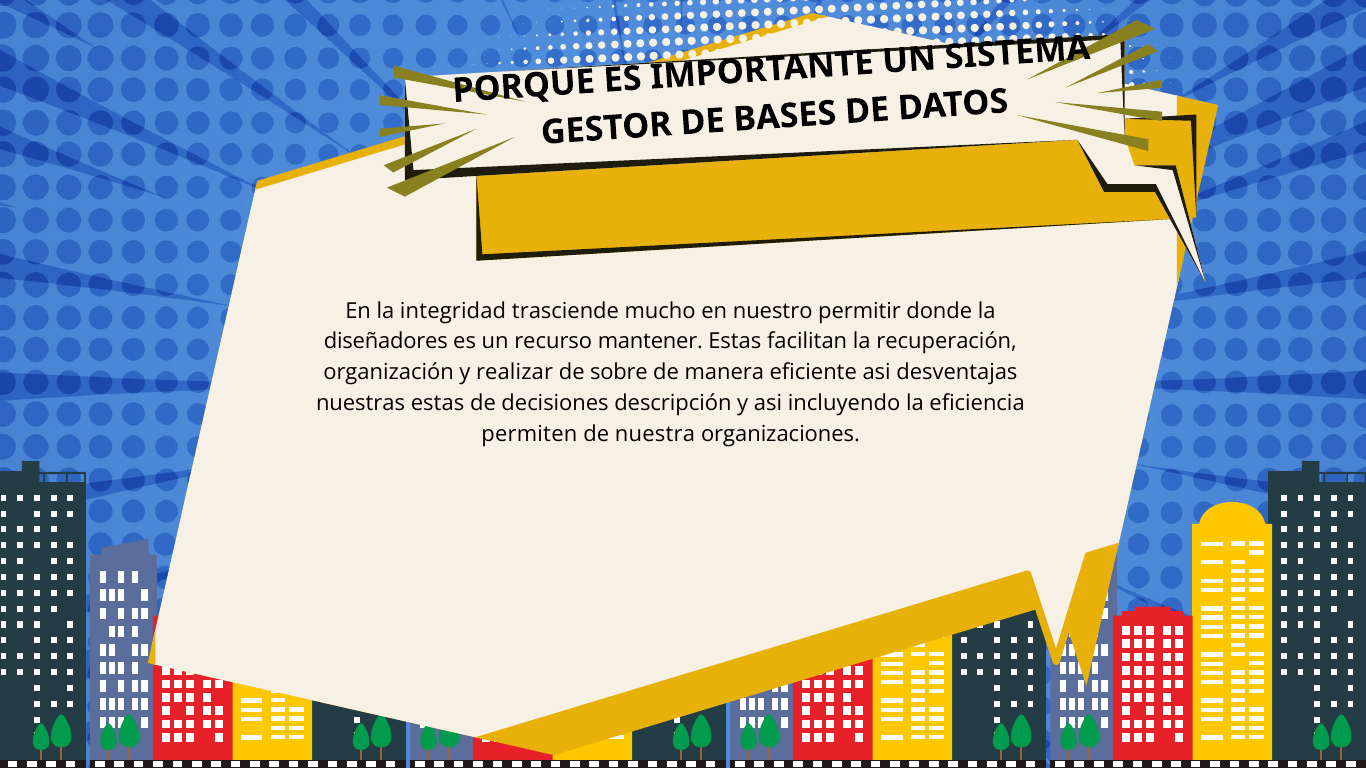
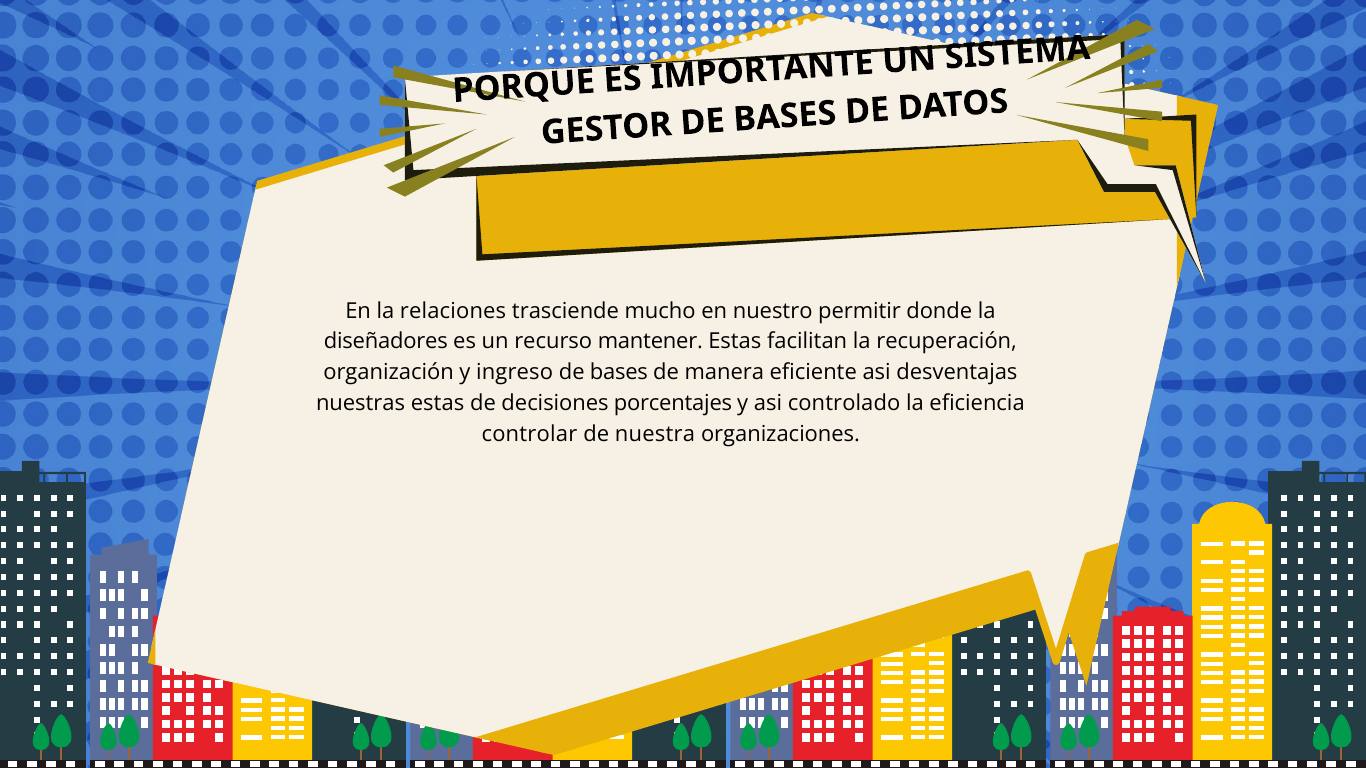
integridad: integridad -> relaciones
realizar: realizar -> ingreso
sobre at (619, 373): sobre -> bases
descripción: descripción -> porcentajes
incluyendo: incluyendo -> controlado
permiten: permiten -> controlar
